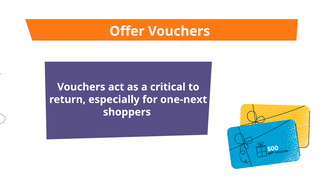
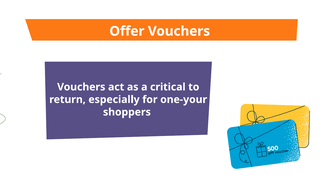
one-next: one-next -> one-your
